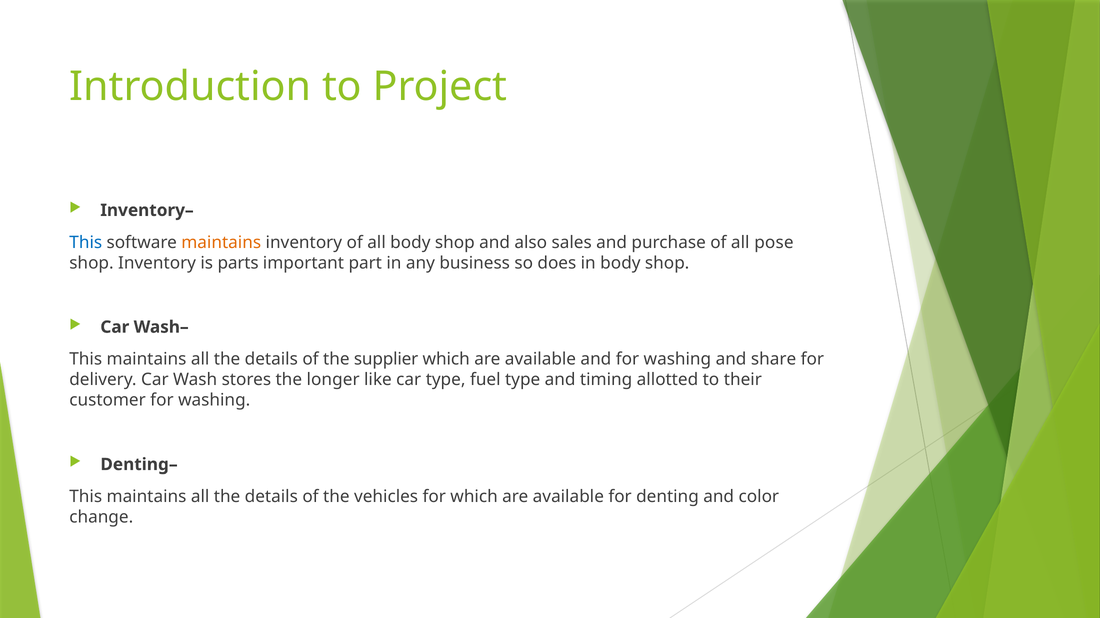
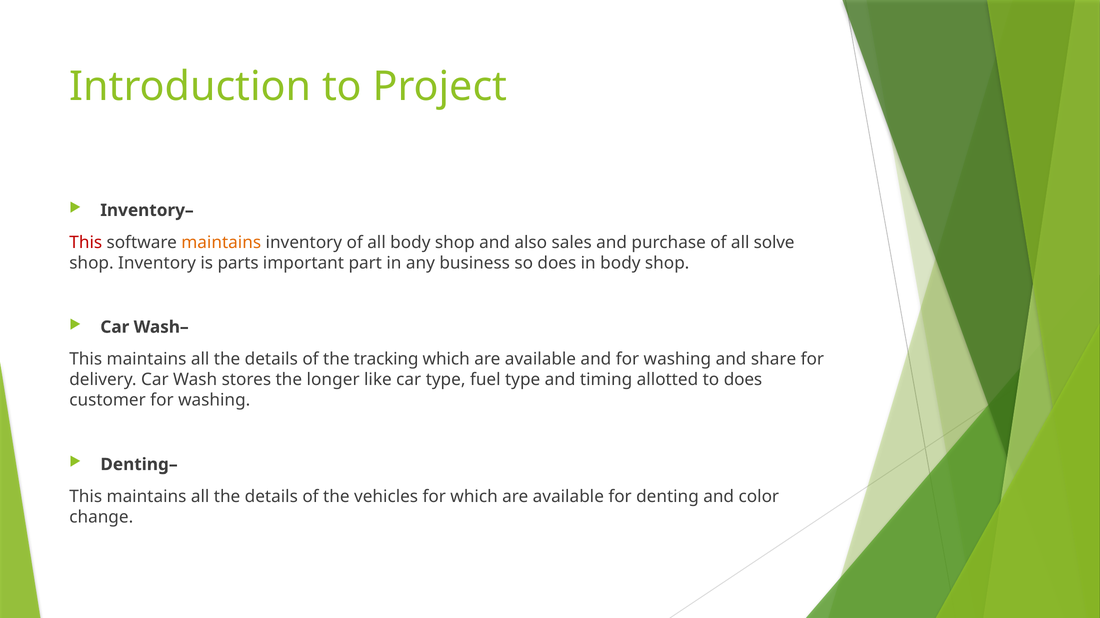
This at (86, 243) colour: blue -> red
pose: pose -> solve
supplier: supplier -> tracking
to their: their -> does
